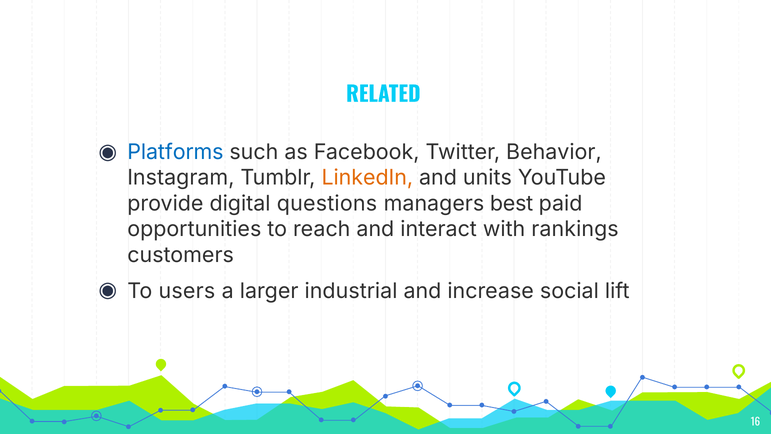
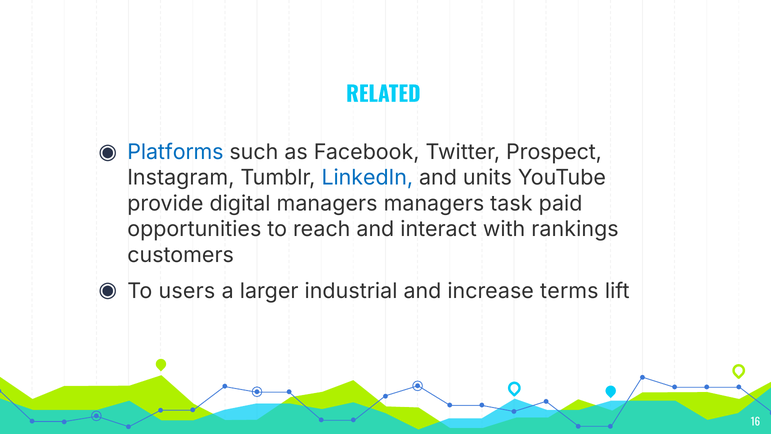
Behavior: Behavior -> Prospect
LinkedIn colour: orange -> blue
digital questions: questions -> managers
best: best -> task
social: social -> terms
